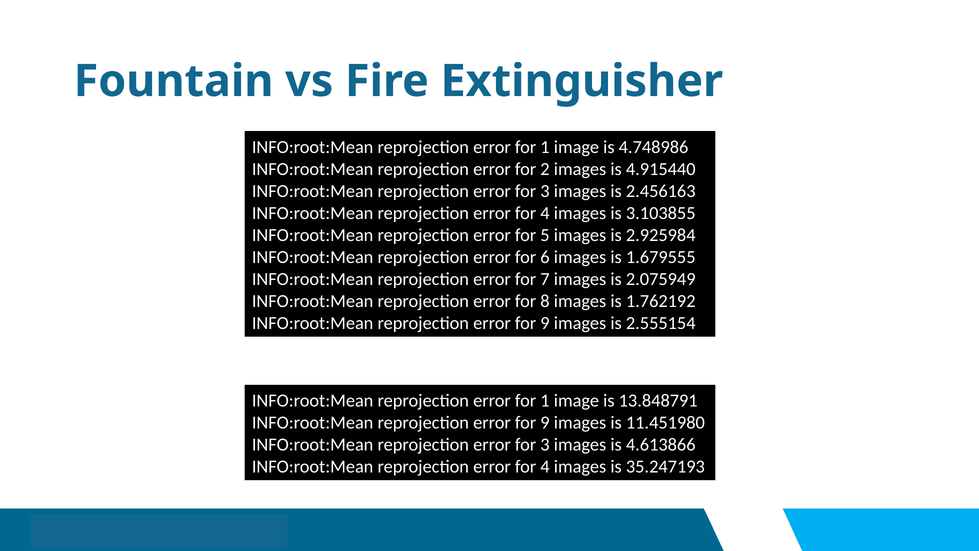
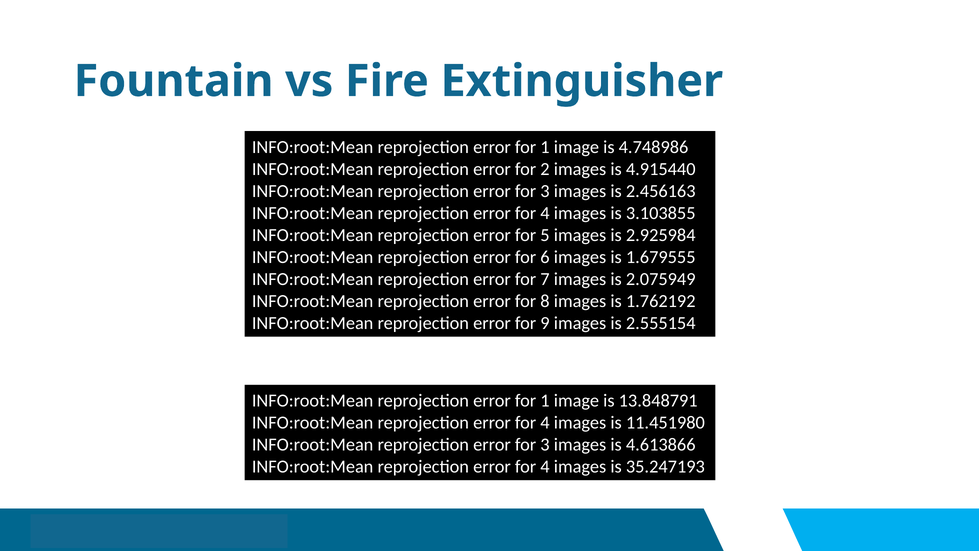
9 at (545, 423): 9 -> 4
